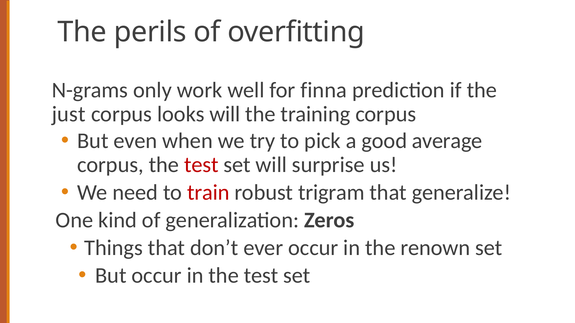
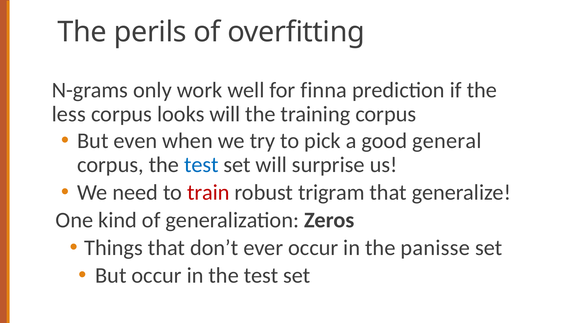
just: just -> less
average: average -> general
test at (201, 165) colour: red -> blue
renown: renown -> panisse
